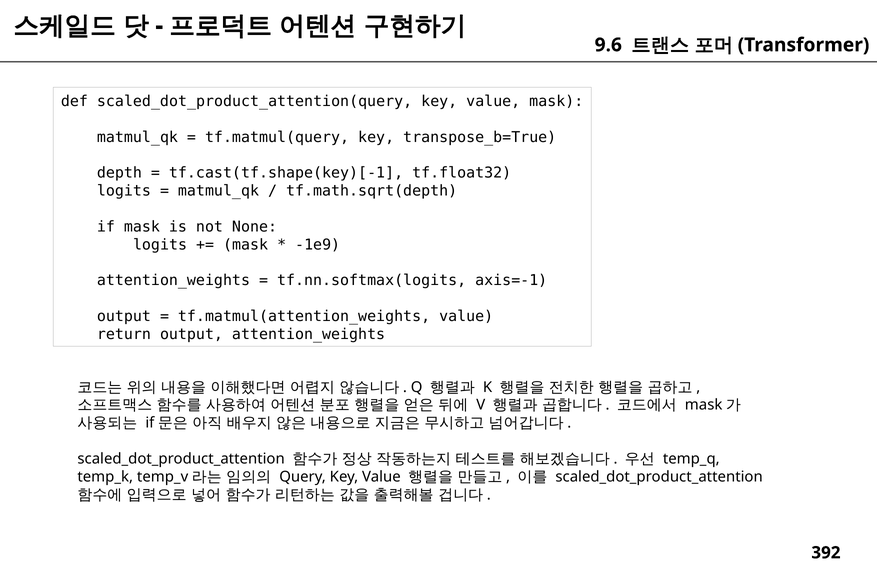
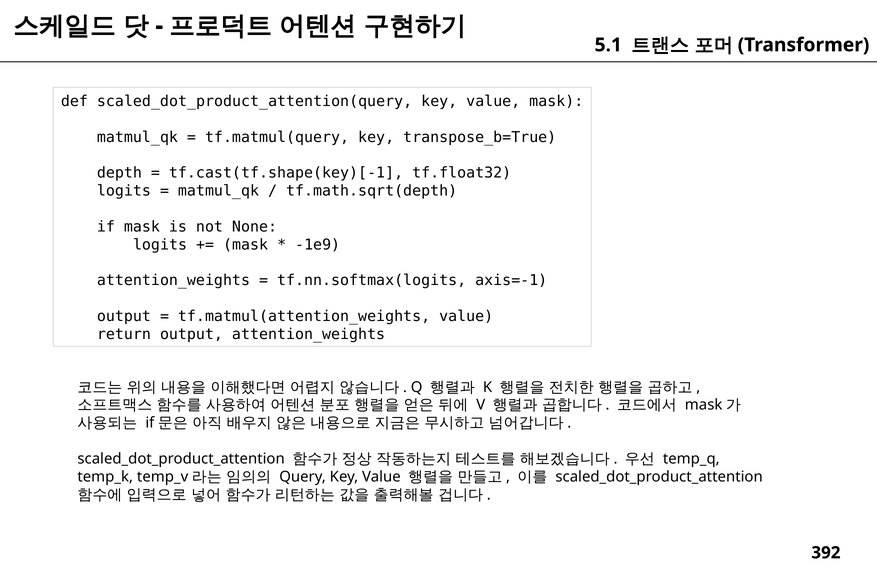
9.6: 9.6 -> 5.1
